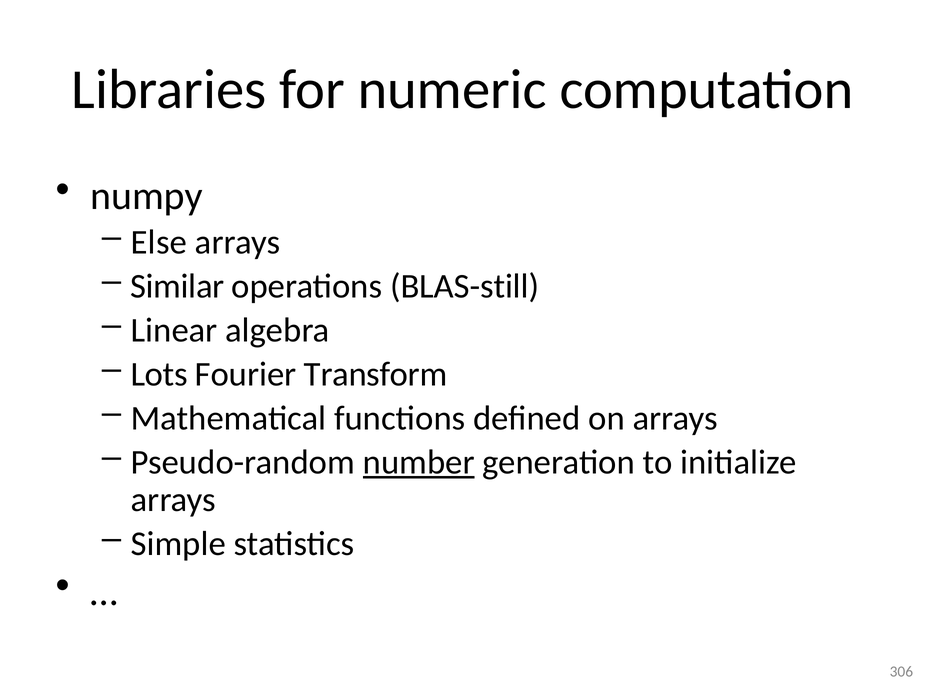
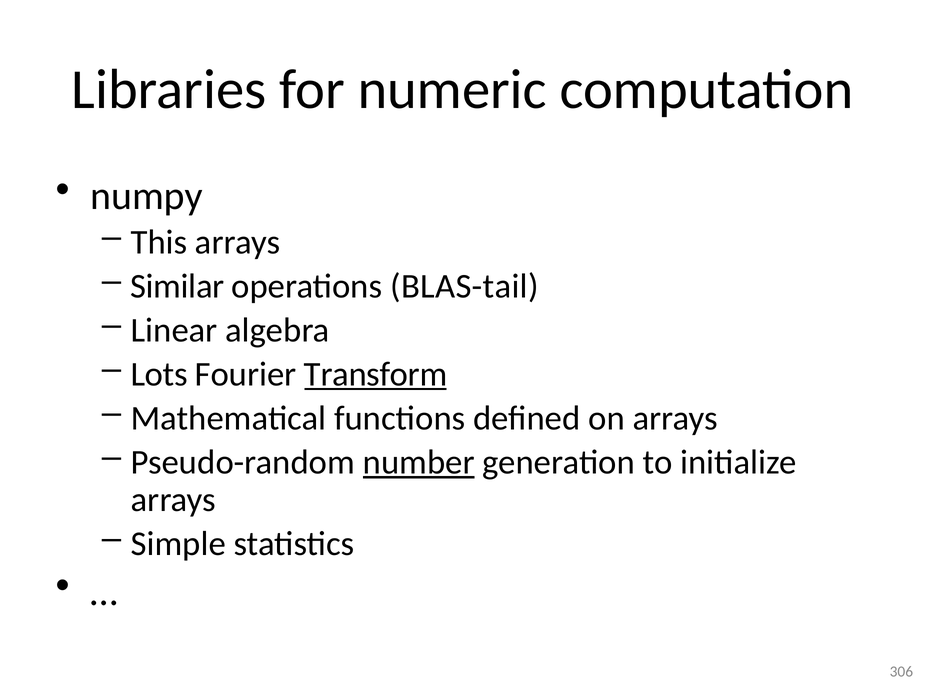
Else: Else -> This
BLAS-still: BLAS-still -> BLAS-tail
Transform underline: none -> present
